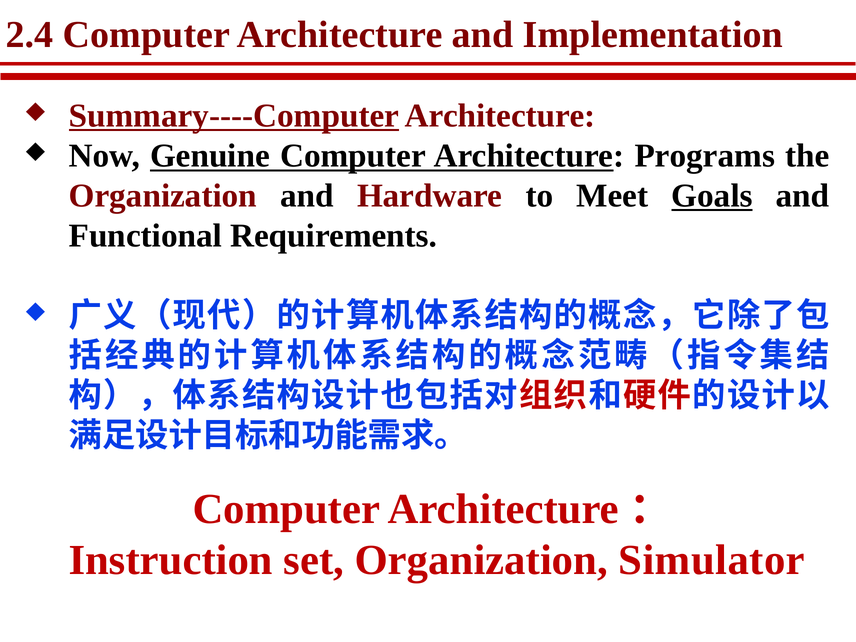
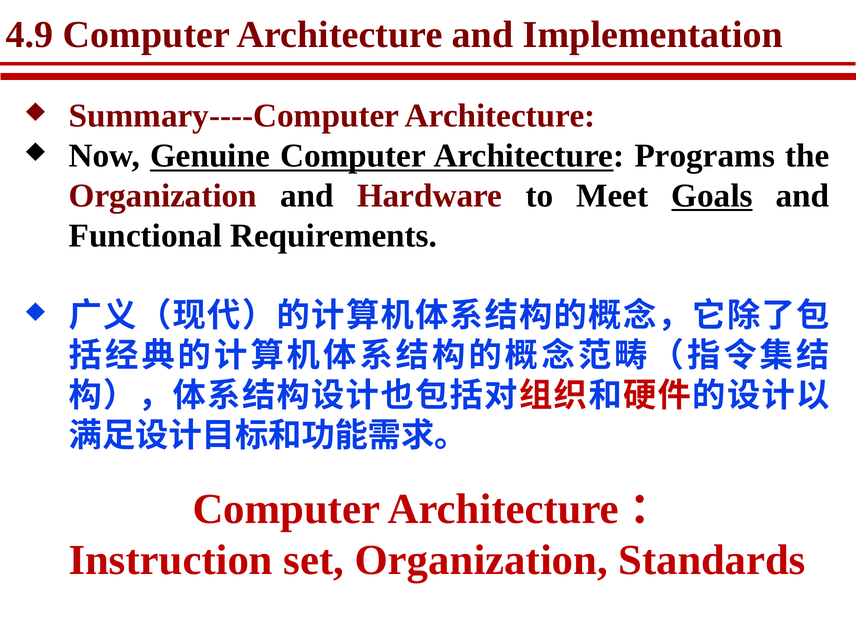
2.4: 2.4 -> 4.9
Summary----Computer underline: present -> none
Simulator: Simulator -> Standards
